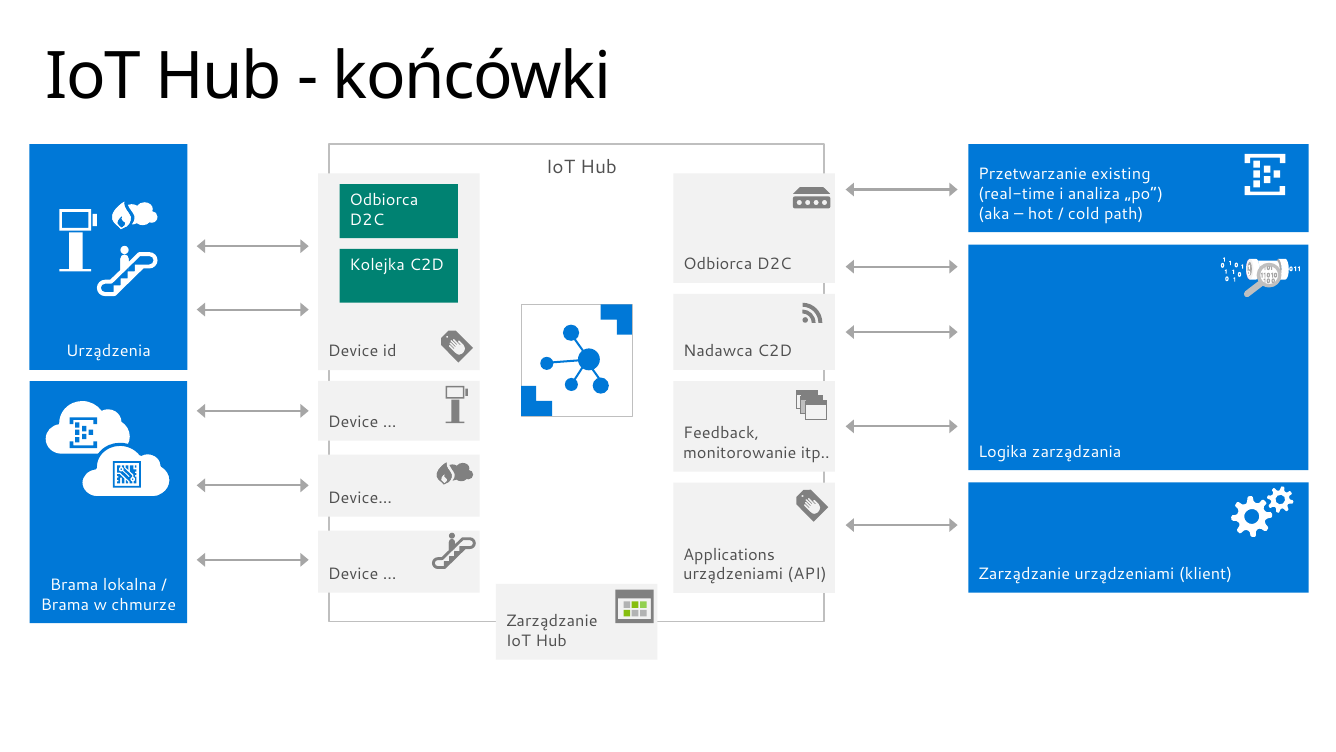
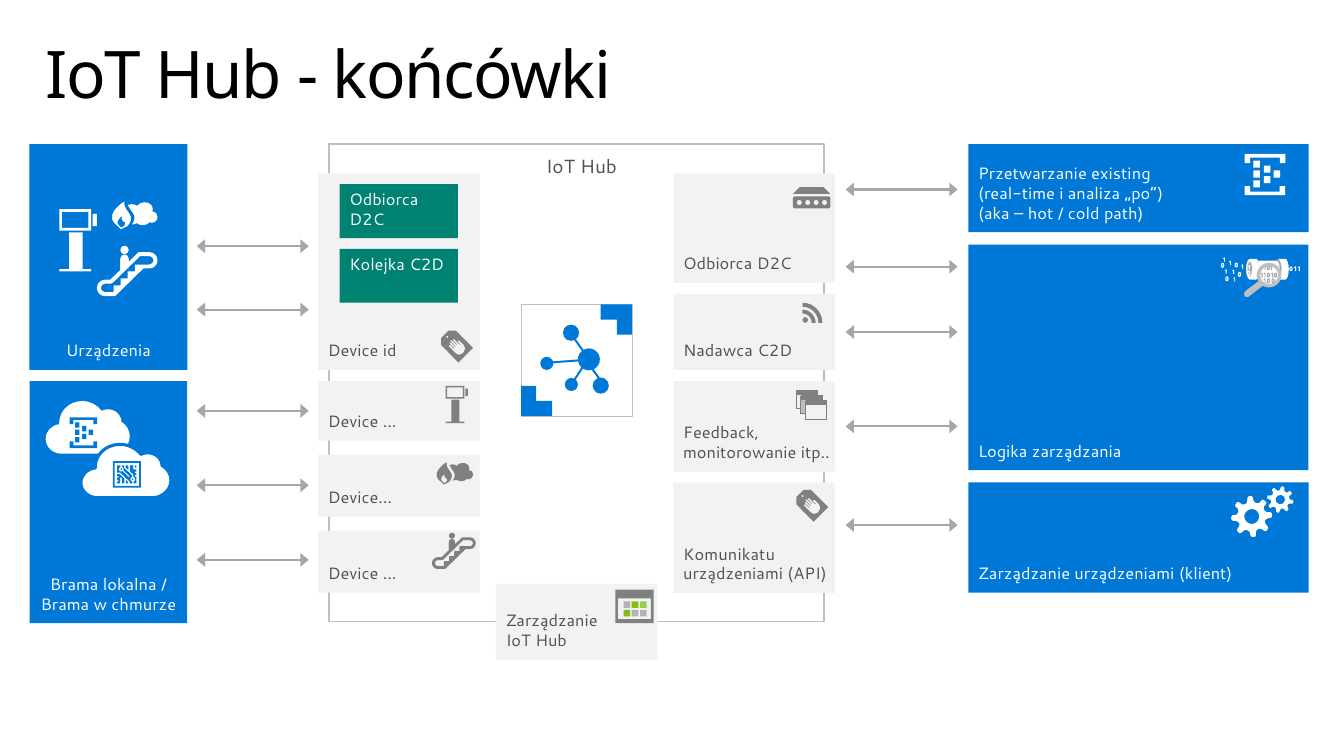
Applications: Applications -> Komunikatu
